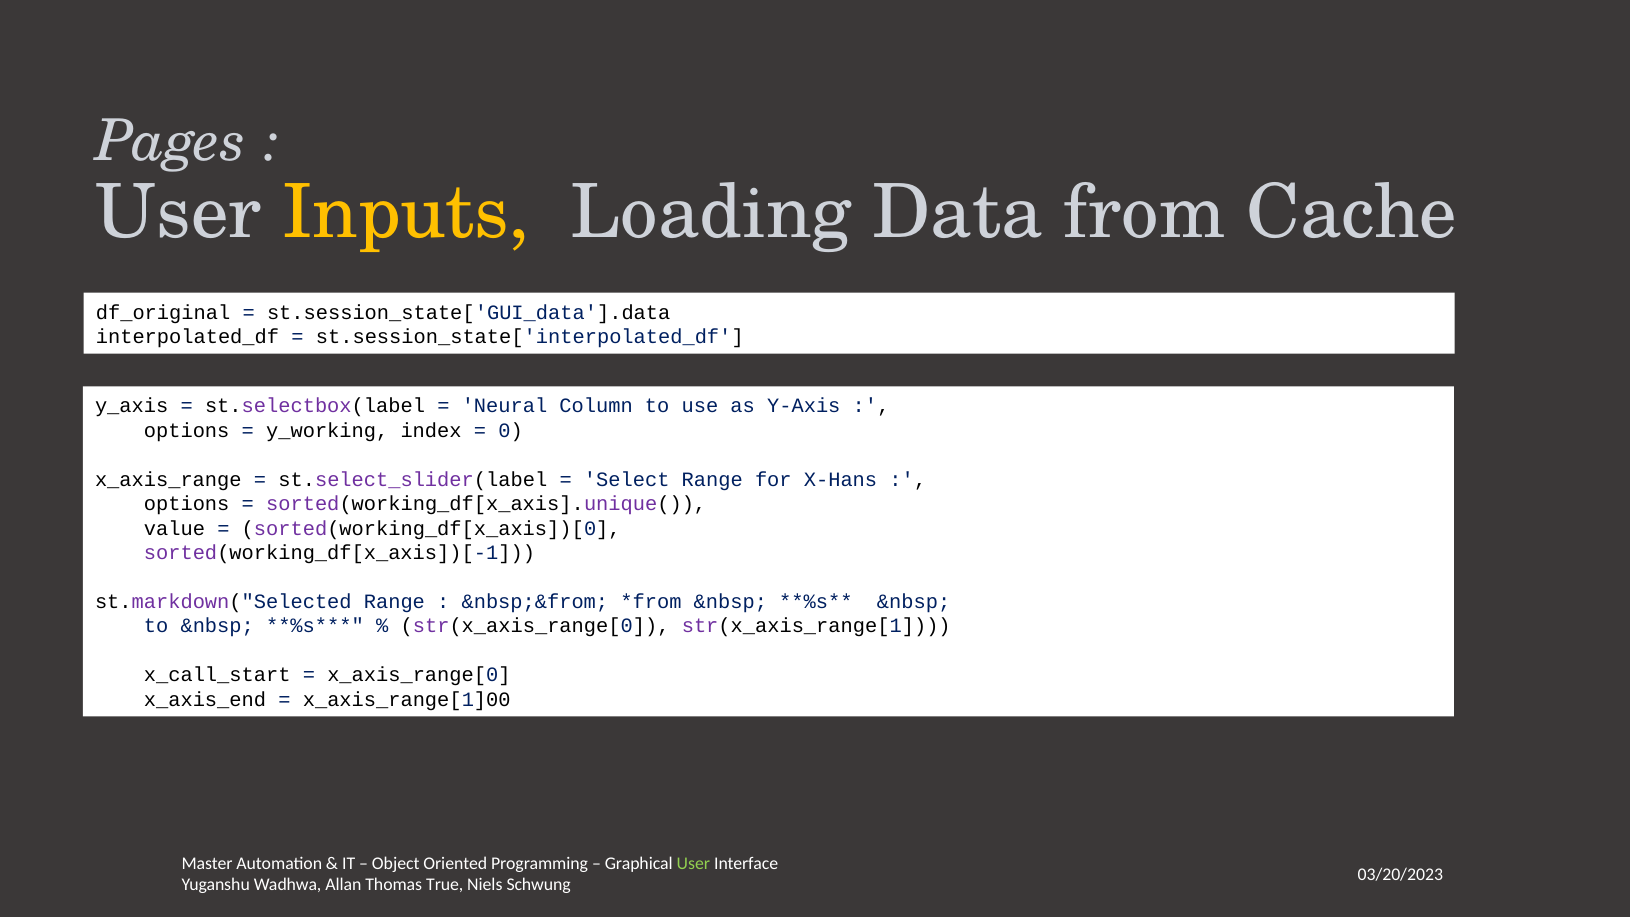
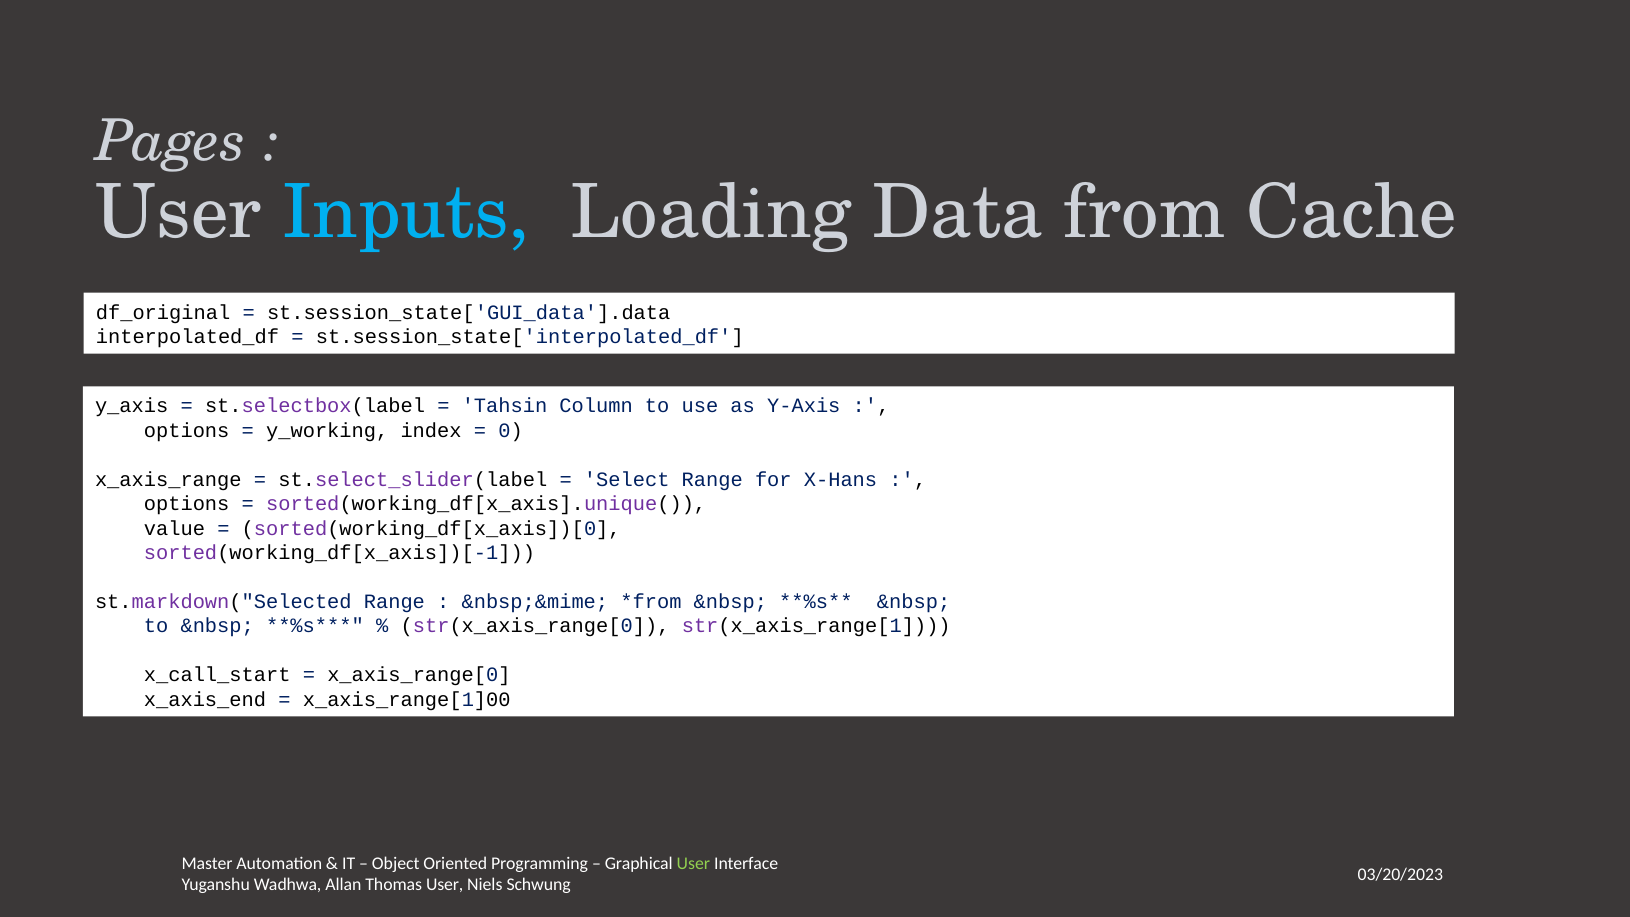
Inputs colour: yellow -> light blue
Neural: Neural -> Tahsin
&nbsp;&from: &nbsp;&from -> &nbsp;&mime
Thomas True: True -> User
